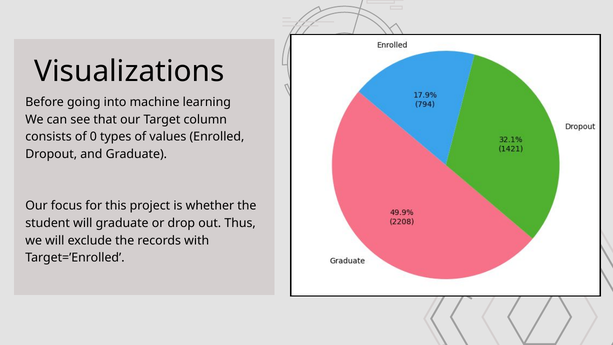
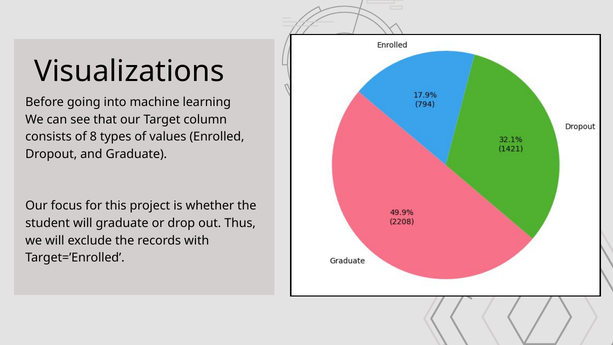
0: 0 -> 8
